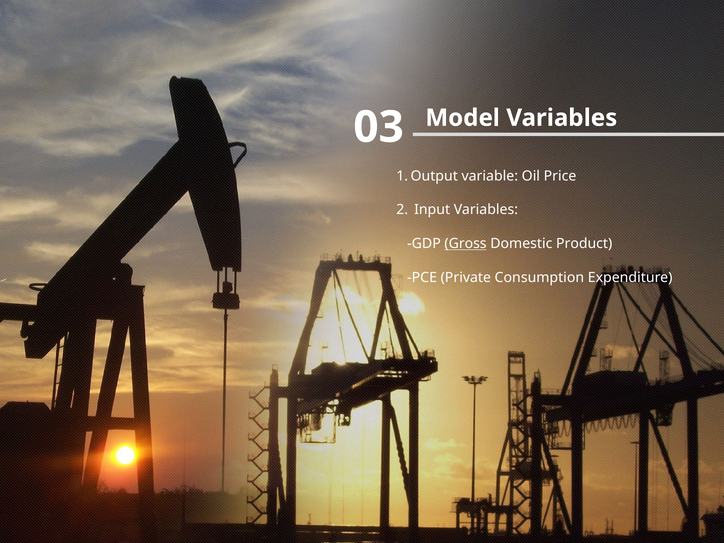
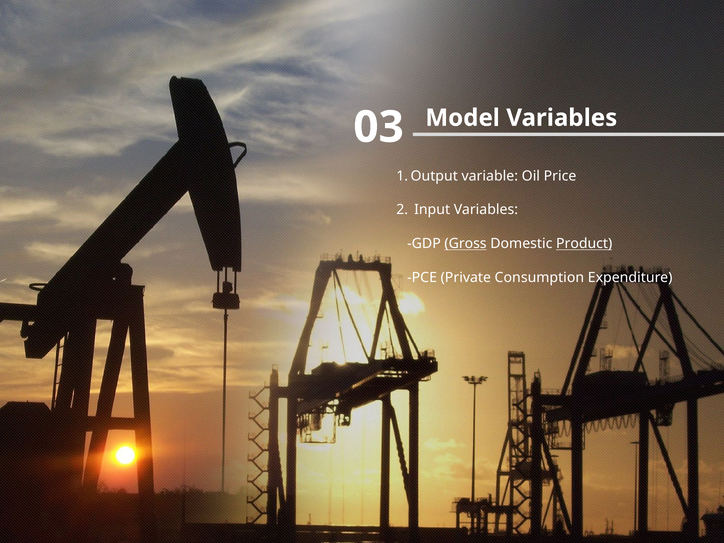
Product underline: none -> present
